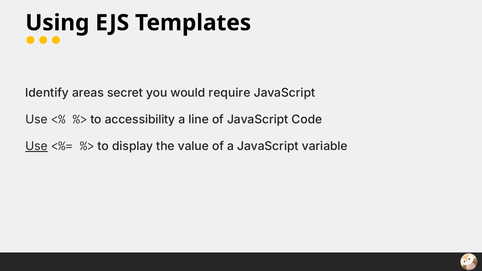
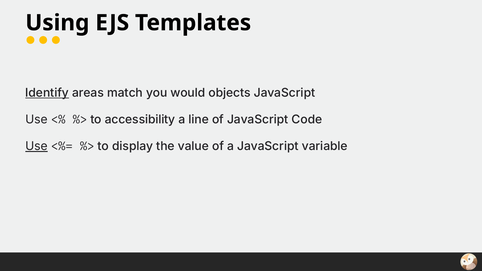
Identify underline: none -> present
secret: secret -> match
require: require -> objects
